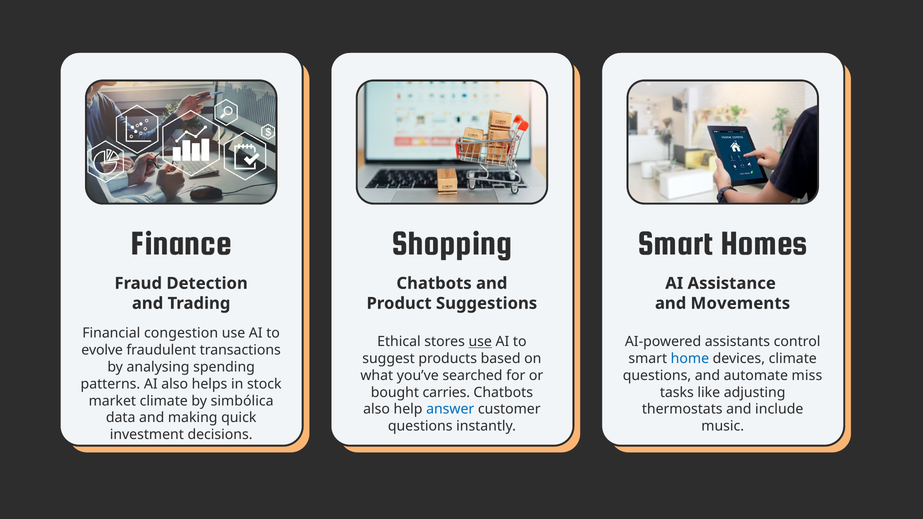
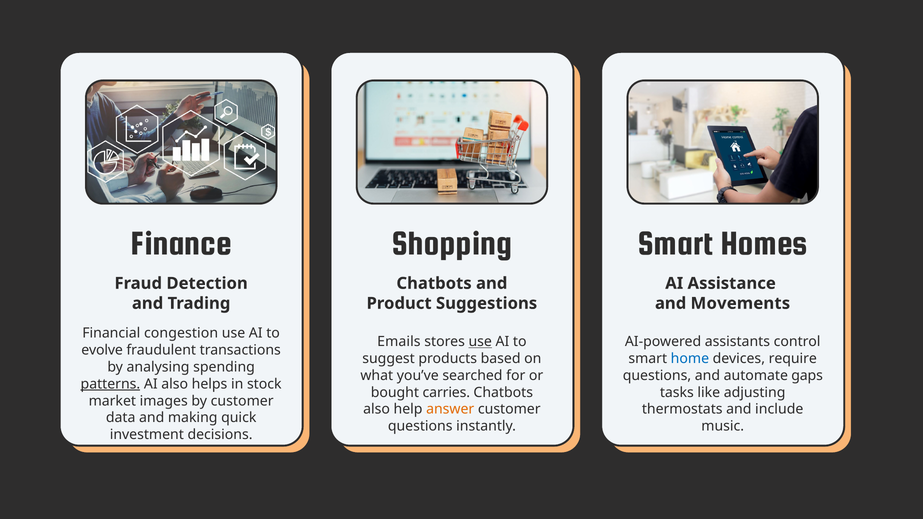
Ethical: Ethical -> Emails
devices climate: climate -> require
miss: miss -> gaps
patterns underline: none -> present
market climate: climate -> images
by simbólica: simbólica -> customer
answer colour: blue -> orange
